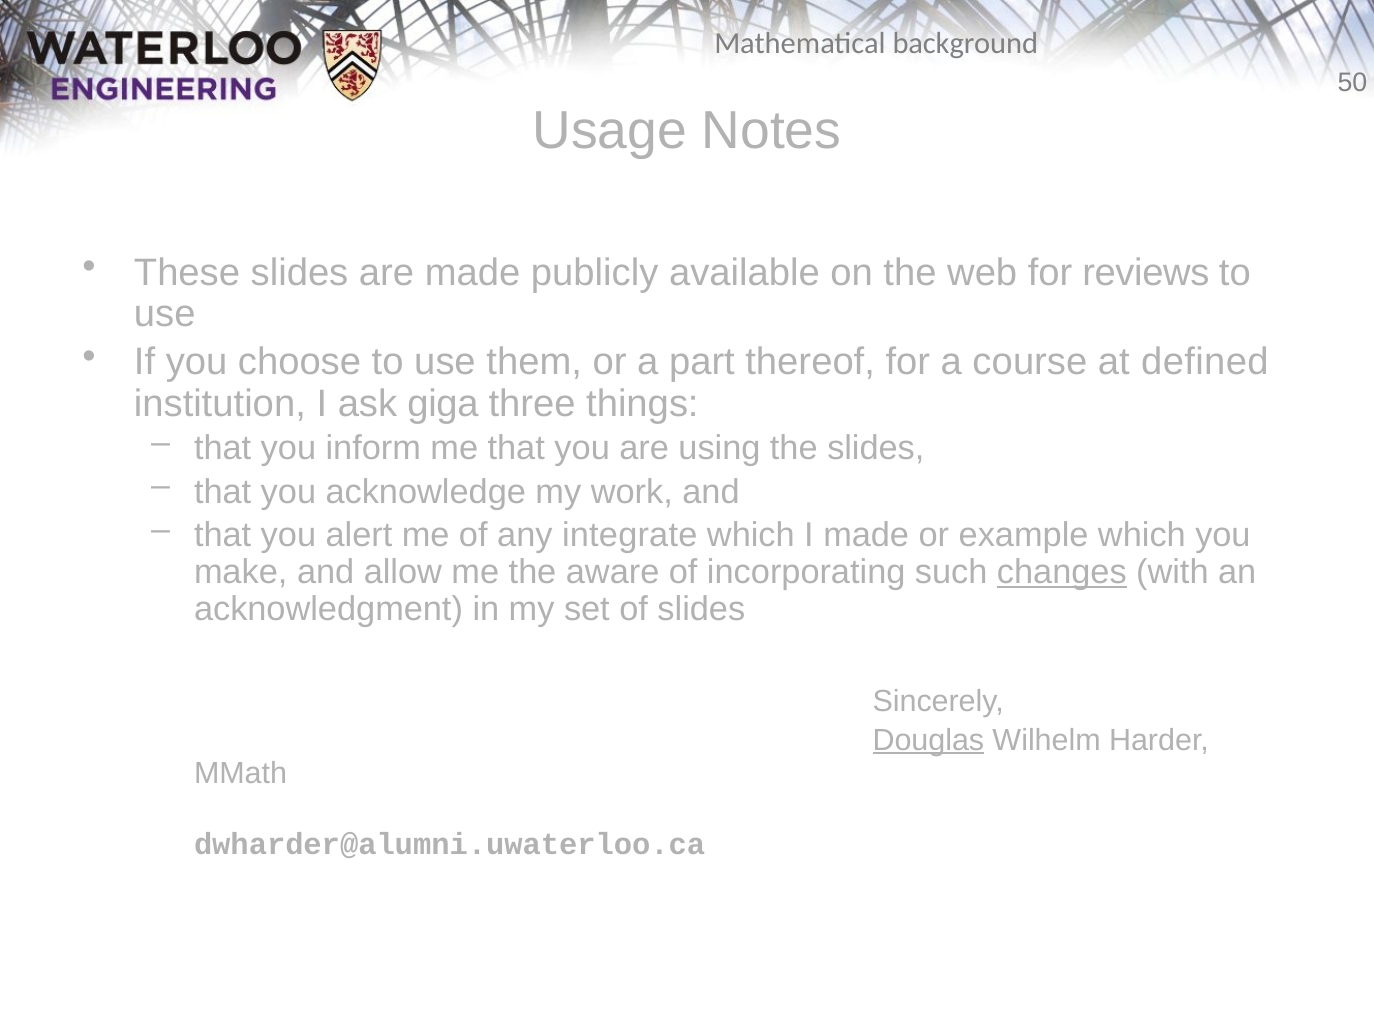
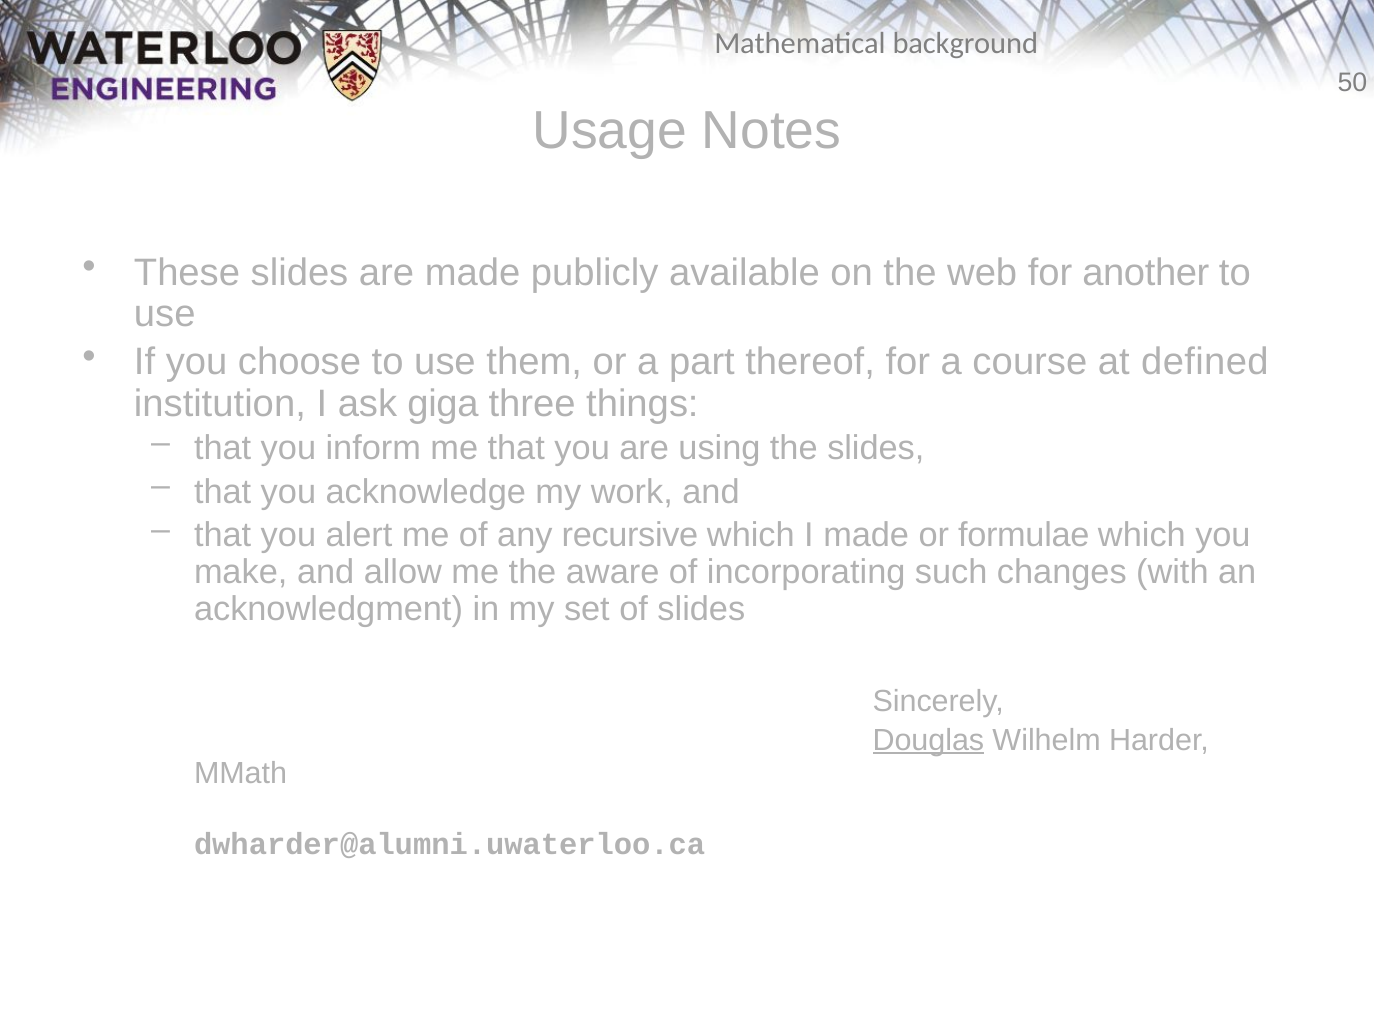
reviews: reviews -> another
integrate: integrate -> recursive
example: example -> formulae
changes underline: present -> none
